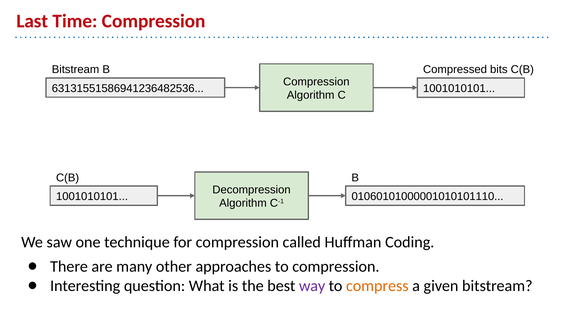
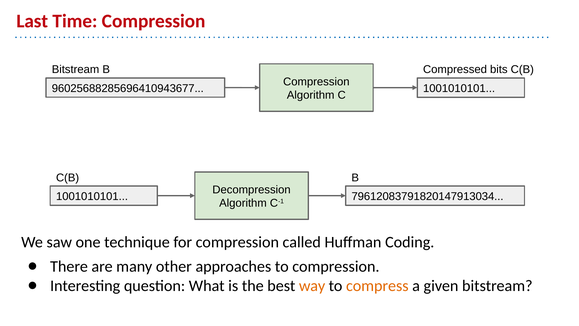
63131551586941236482536: 63131551586941236482536 -> 96025688285696410943677
01060101000001010101110: 01060101000001010101110 -> 79612083791820147913034
way colour: purple -> orange
